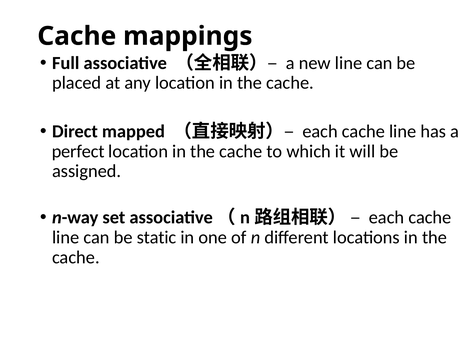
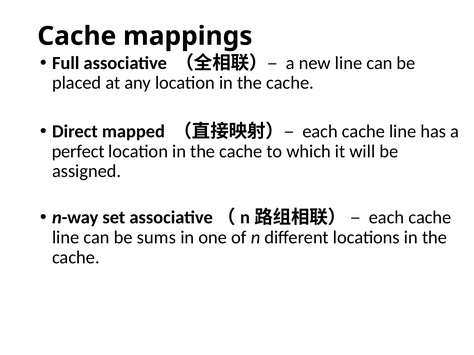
static: static -> sums
